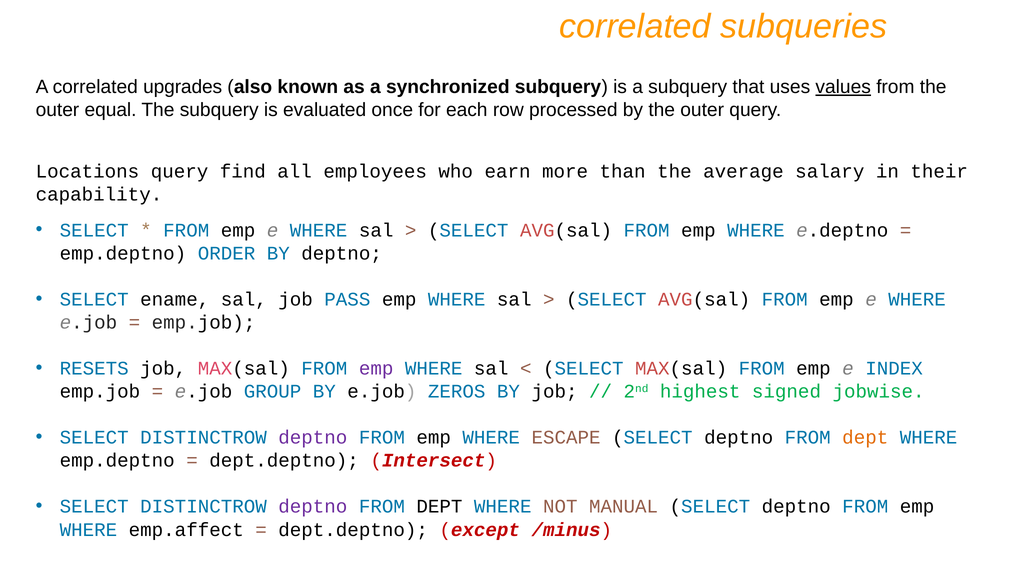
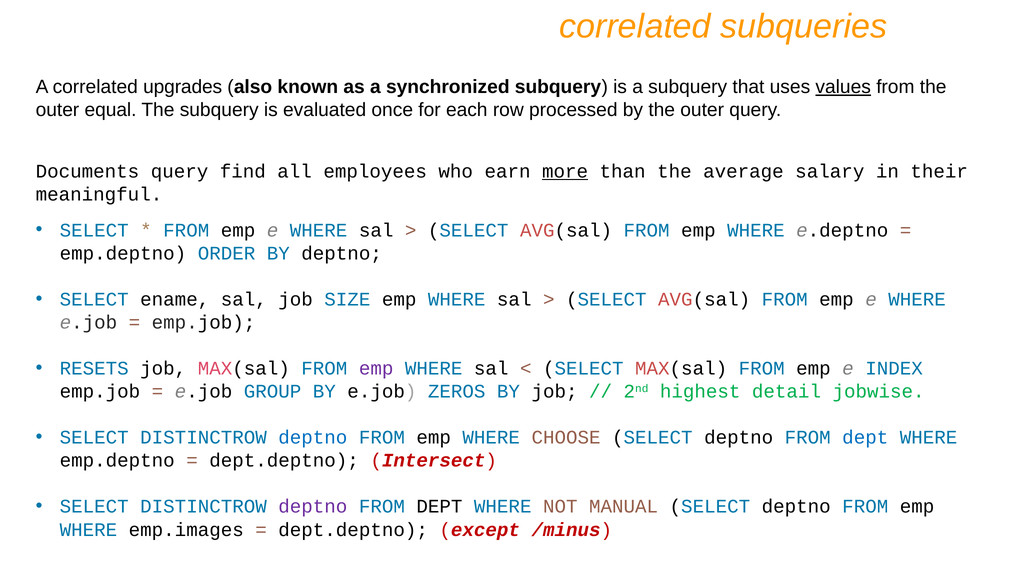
Locations: Locations -> Documents
more underline: none -> present
capability: capability -> meaningful
PASS: PASS -> SIZE
signed: signed -> detail
deptno at (313, 437) colour: purple -> blue
ESCAPE: ESCAPE -> CHOOSE
dept at (865, 437) colour: orange -> blue
emp.affect: emp.affect -> emp.images
